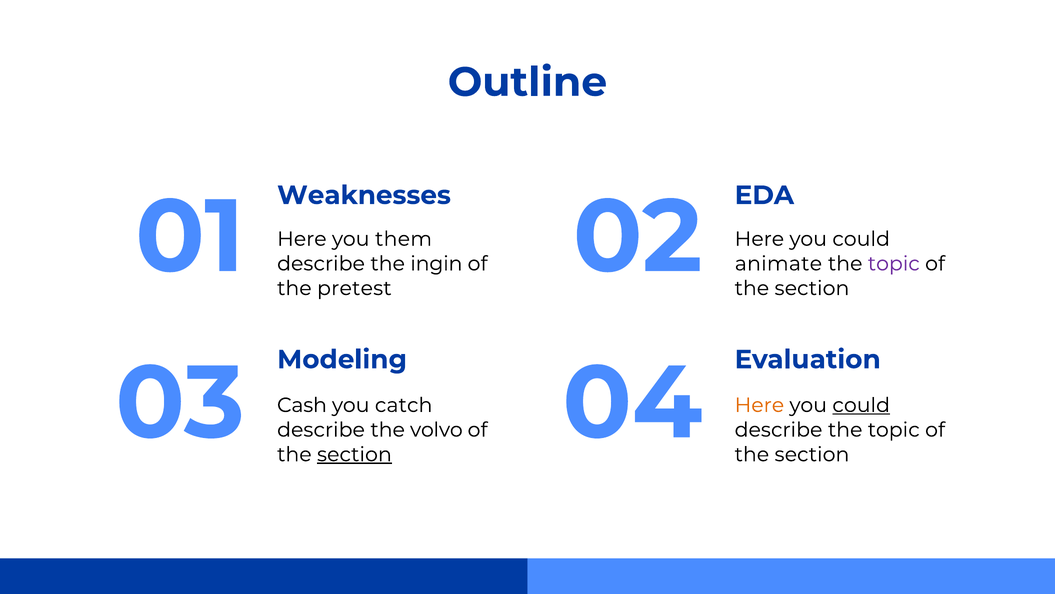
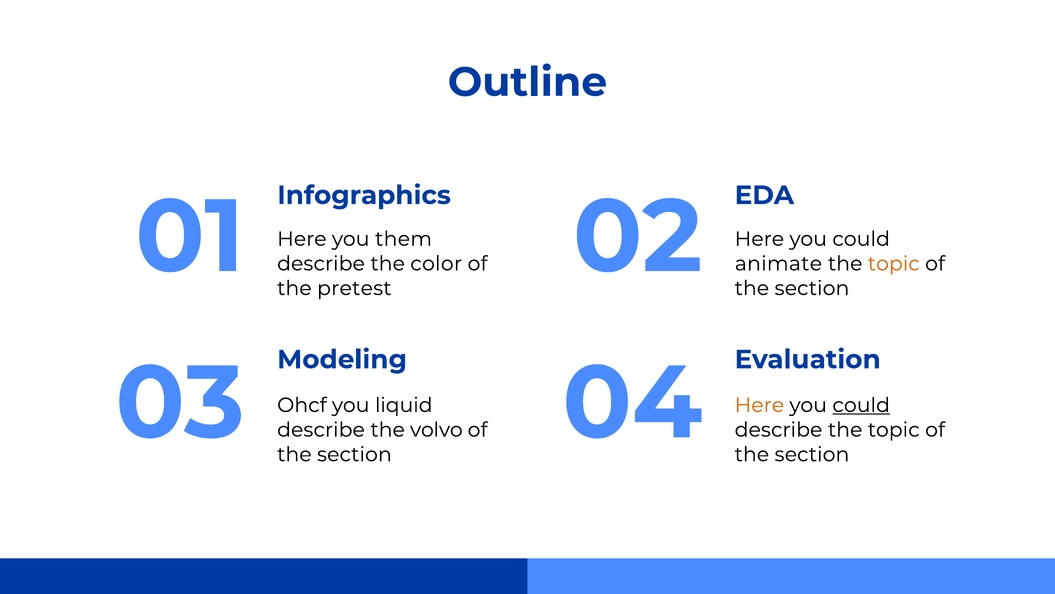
Weaknesses: Weaknesses -> Infographics
ingin: ingin -> color
topic at (894, 263) colour: purple -> orange
Cash: Cash -> Ohcf
catch: catch -> liquid
section at (354, 454) underline: present -> none
